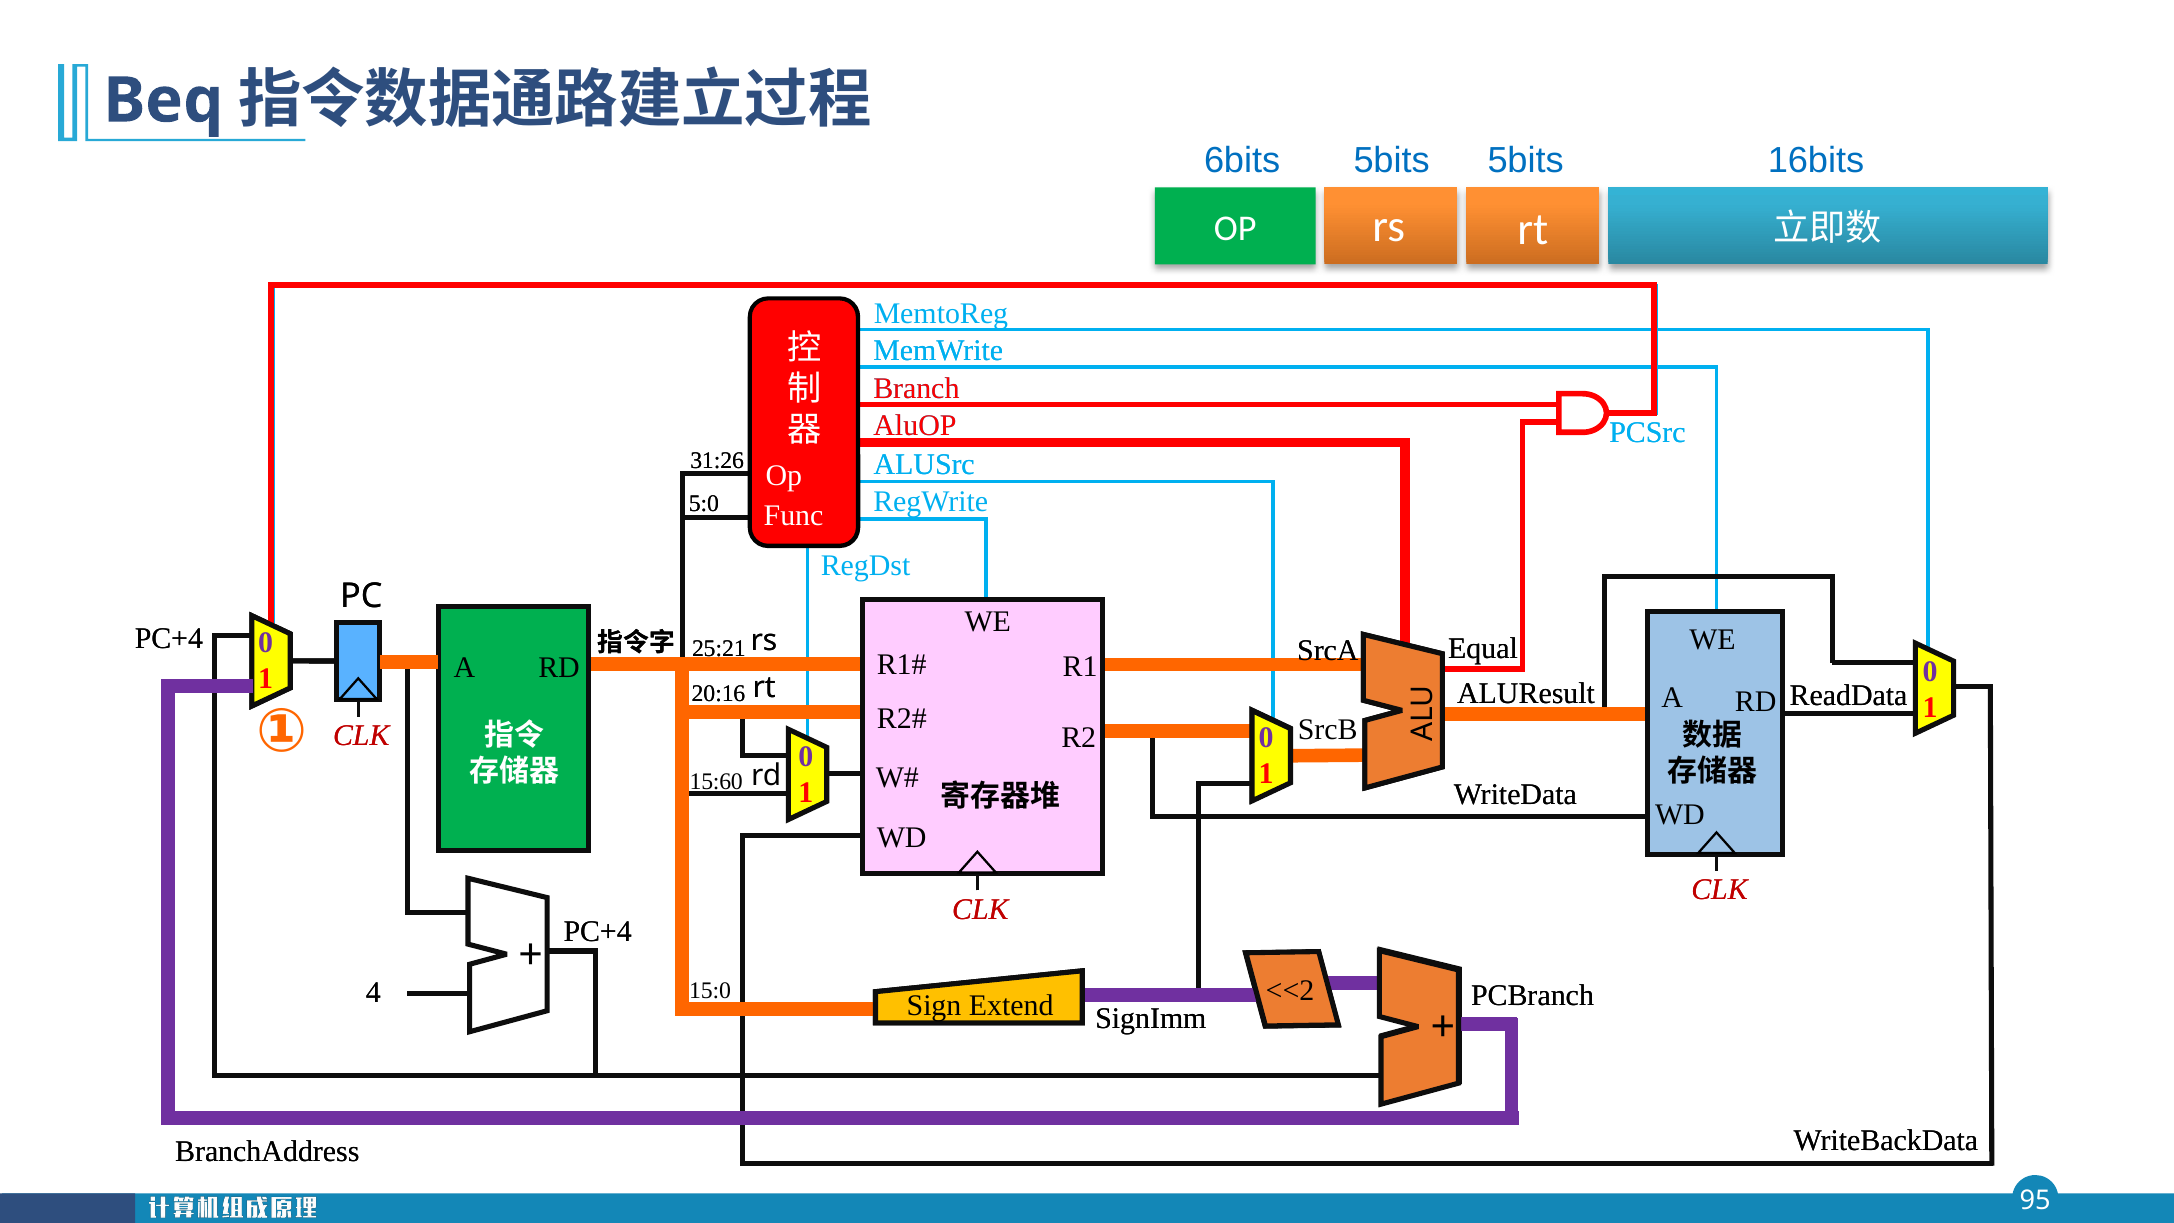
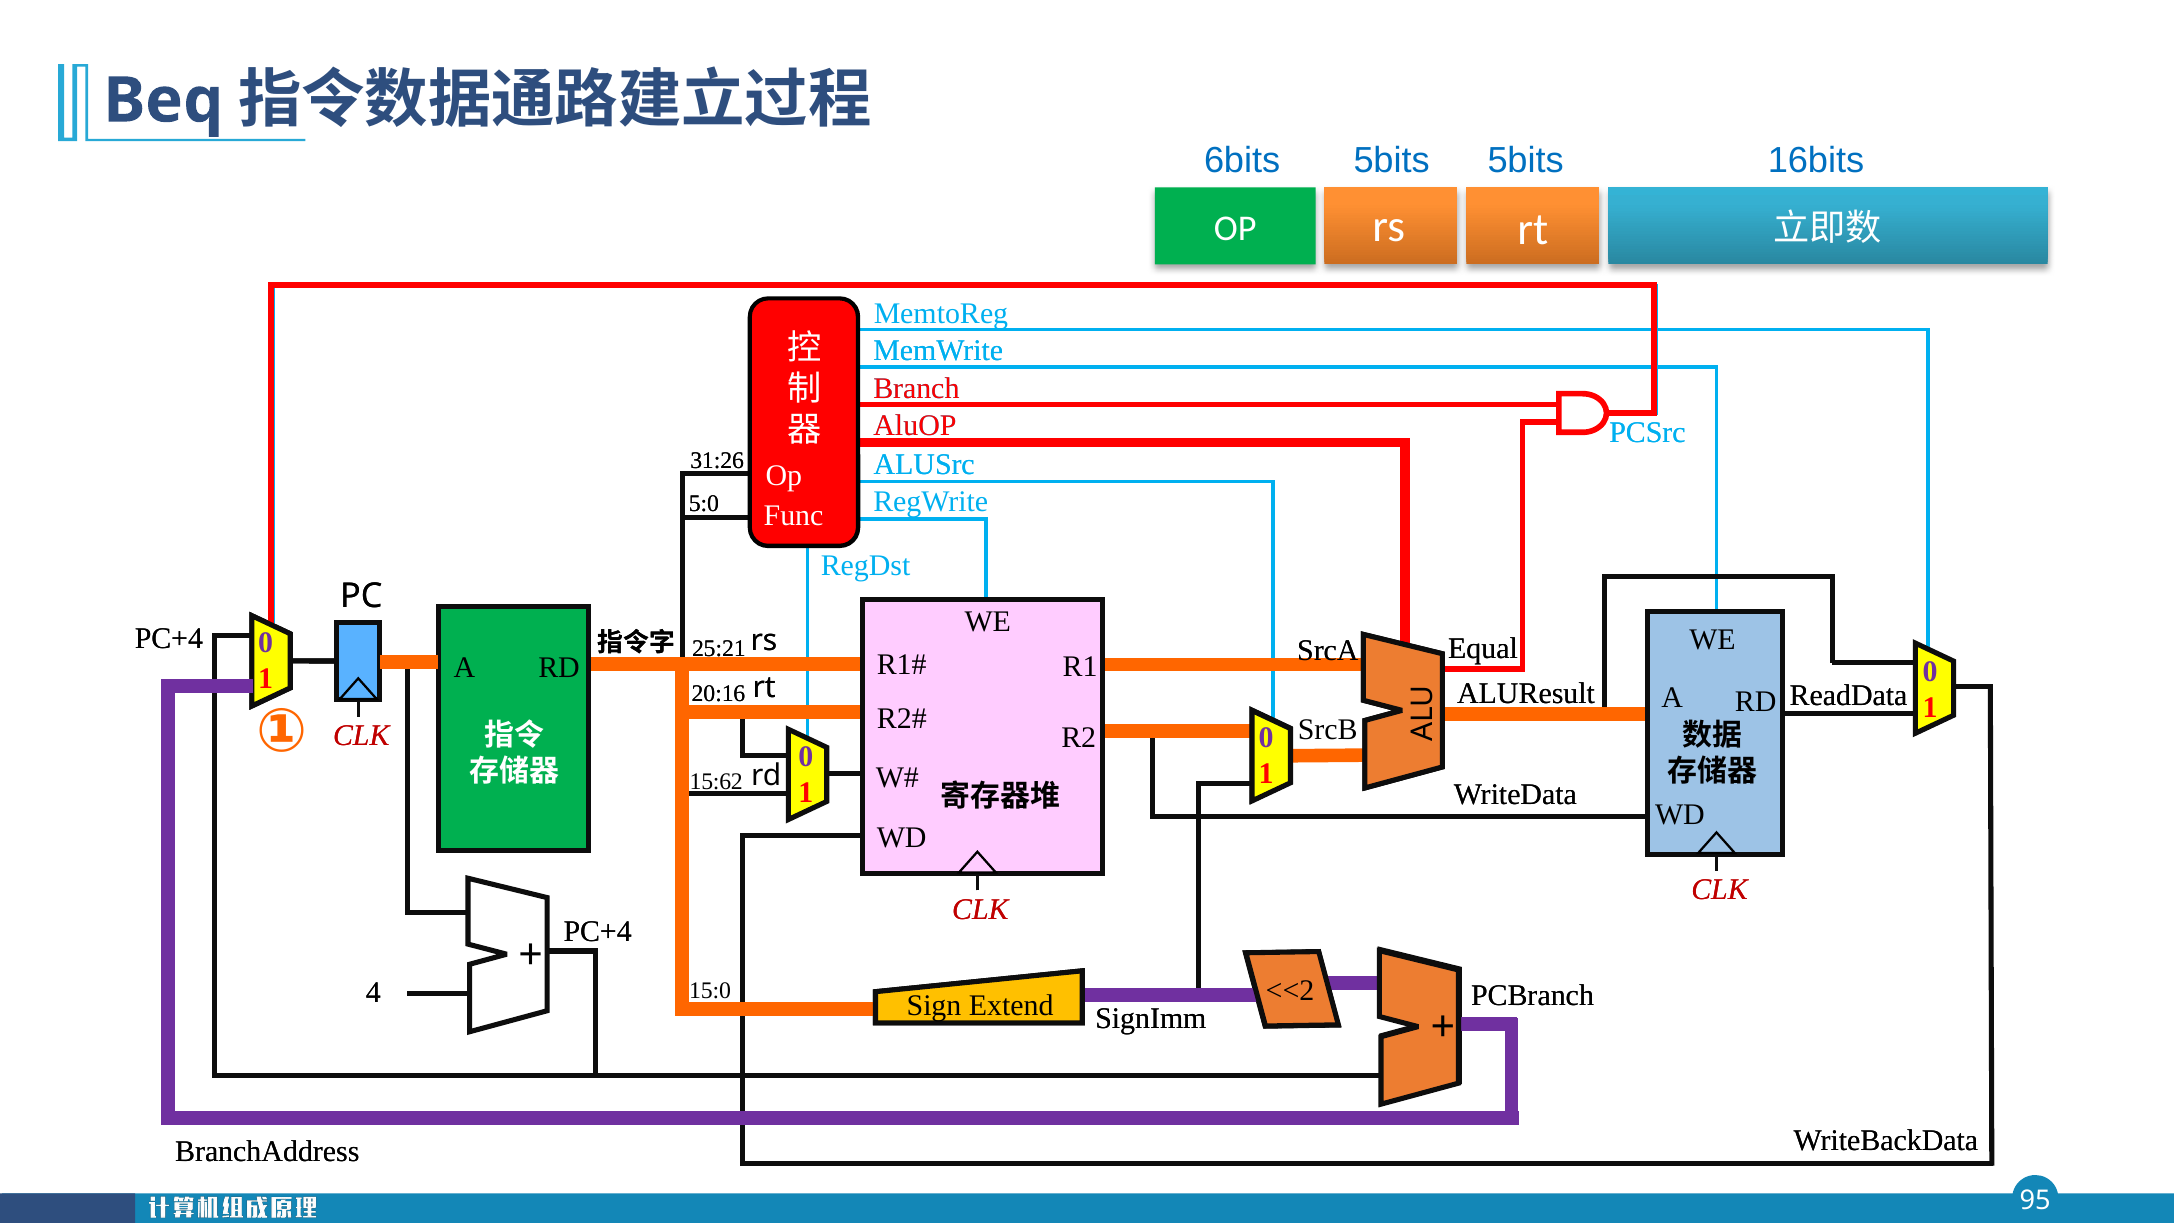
15:60: 15:60 -> 15:62
